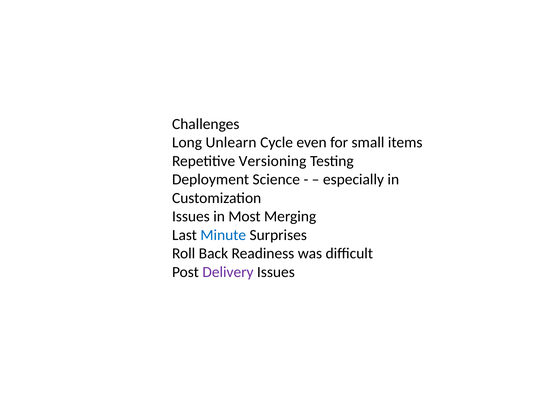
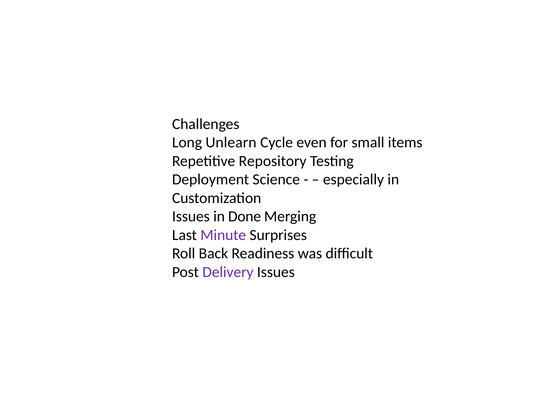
Versioning: Versioning -> Repository
Most: Most -> Done
Minute colour: blue -> purple
